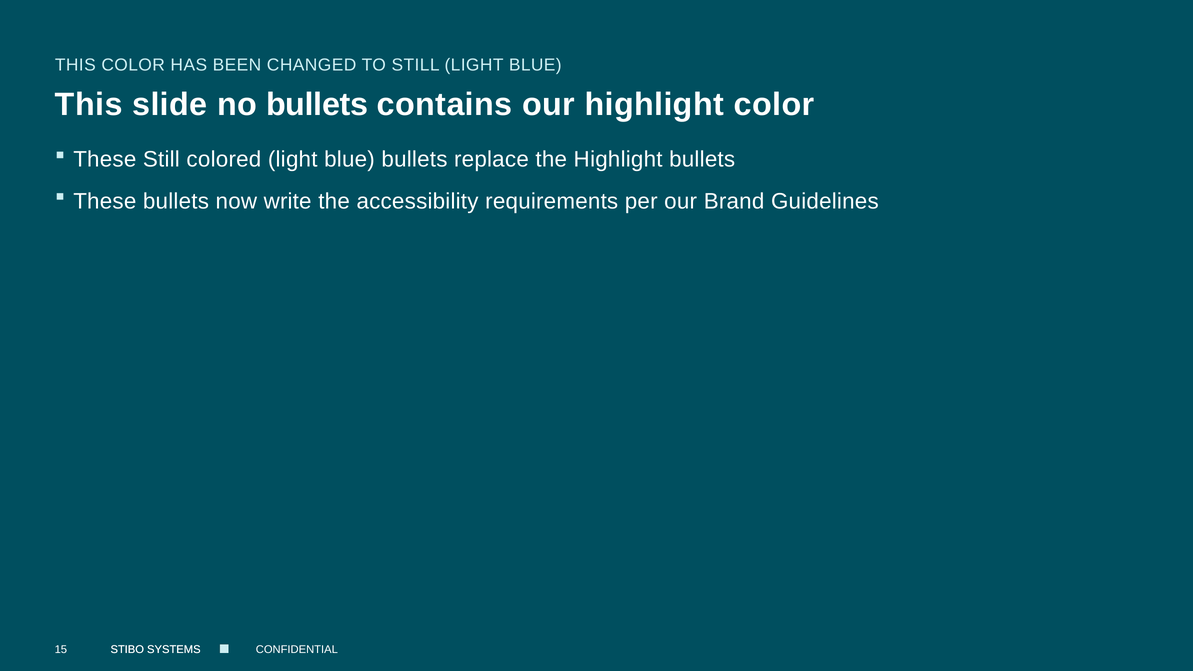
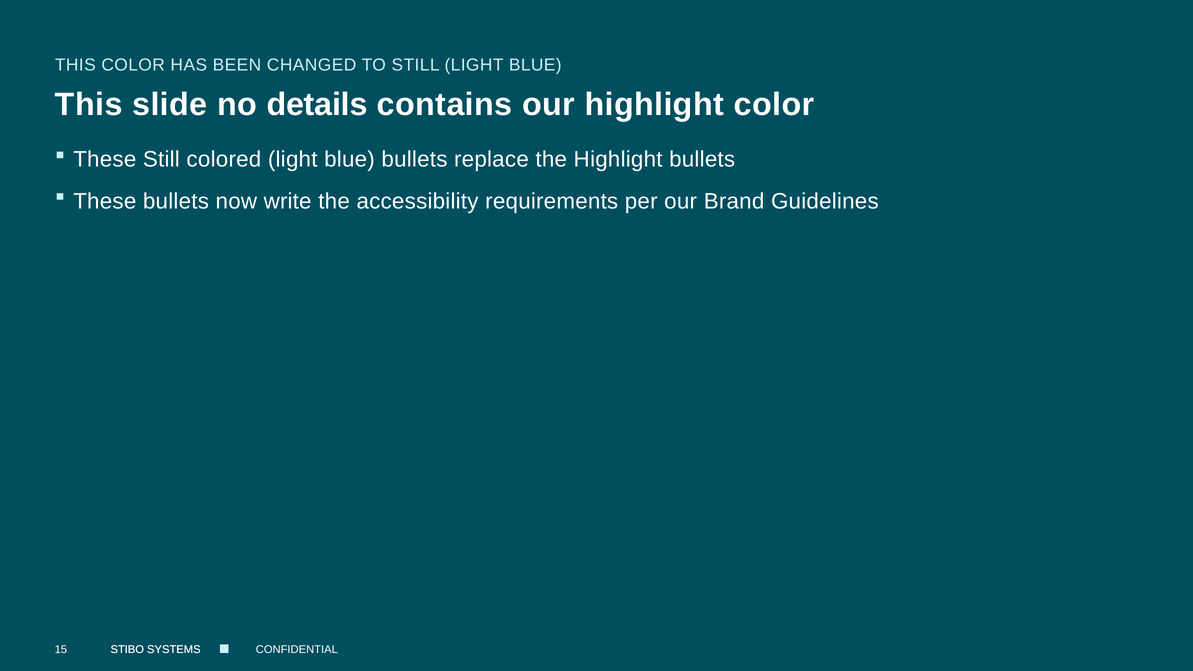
no bullets: bullets -> details
